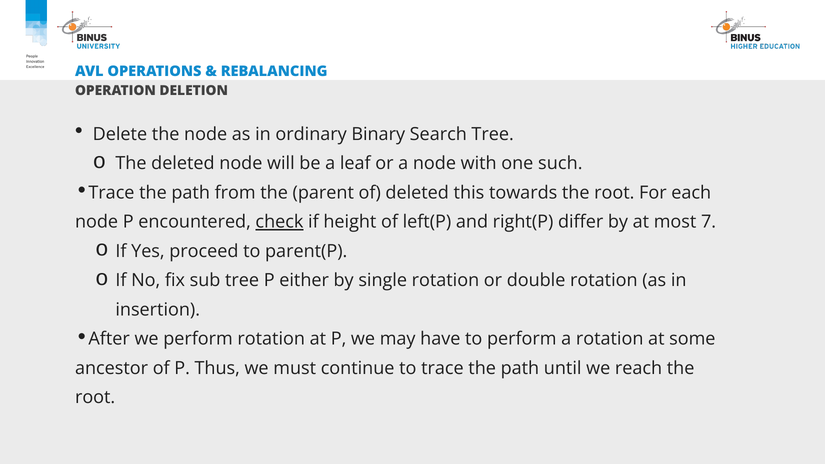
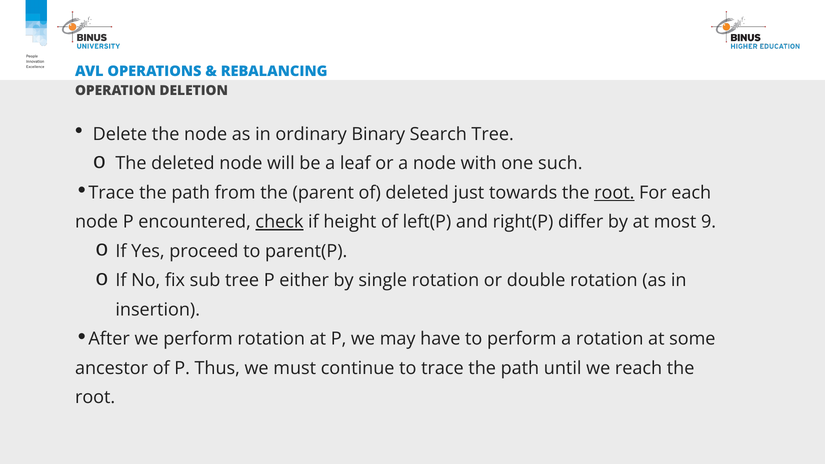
this: this -> just
root at (614, 193) underline: none -> present
7: 7 -> 9
